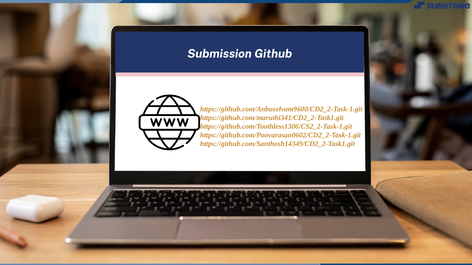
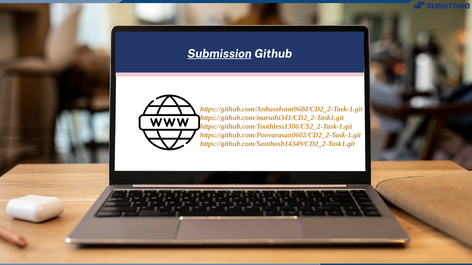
Submission underline: none -> present
